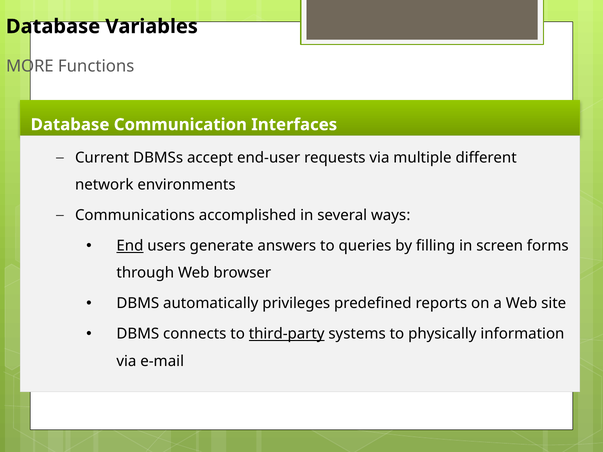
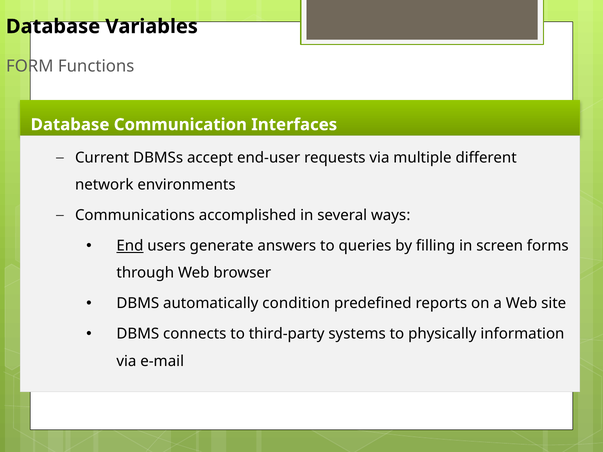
MORE: MORE -> FORM
privileges: privileges -> condition
third-party underline: present -> none
